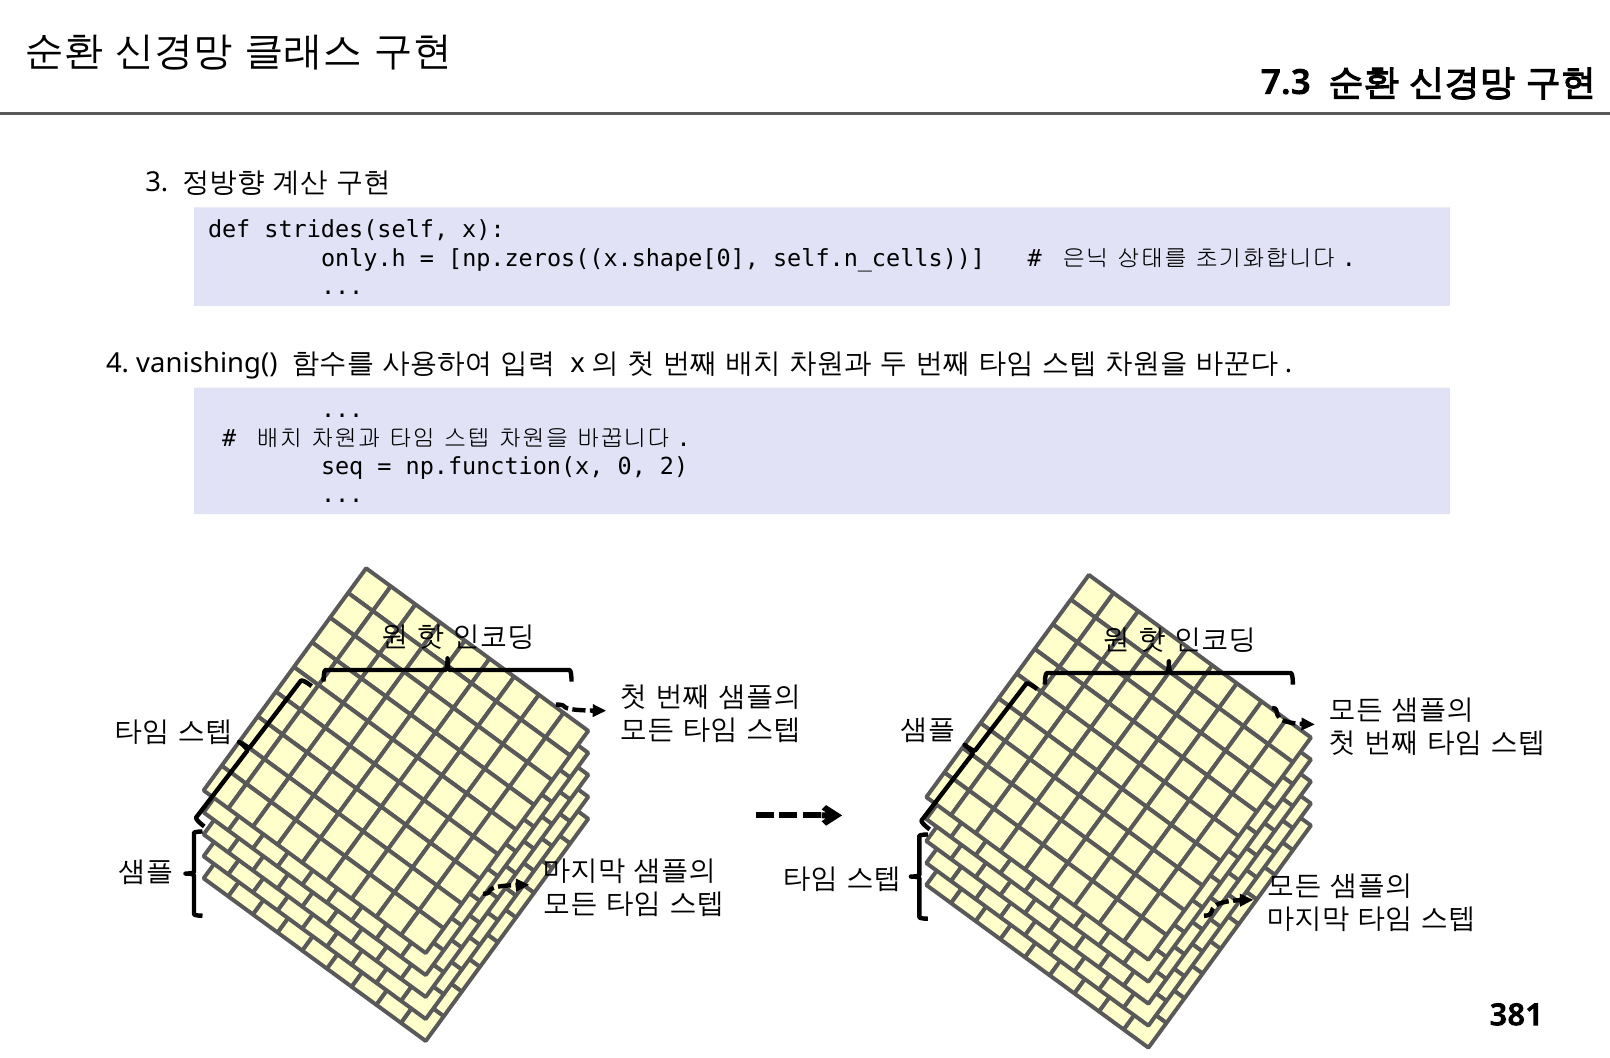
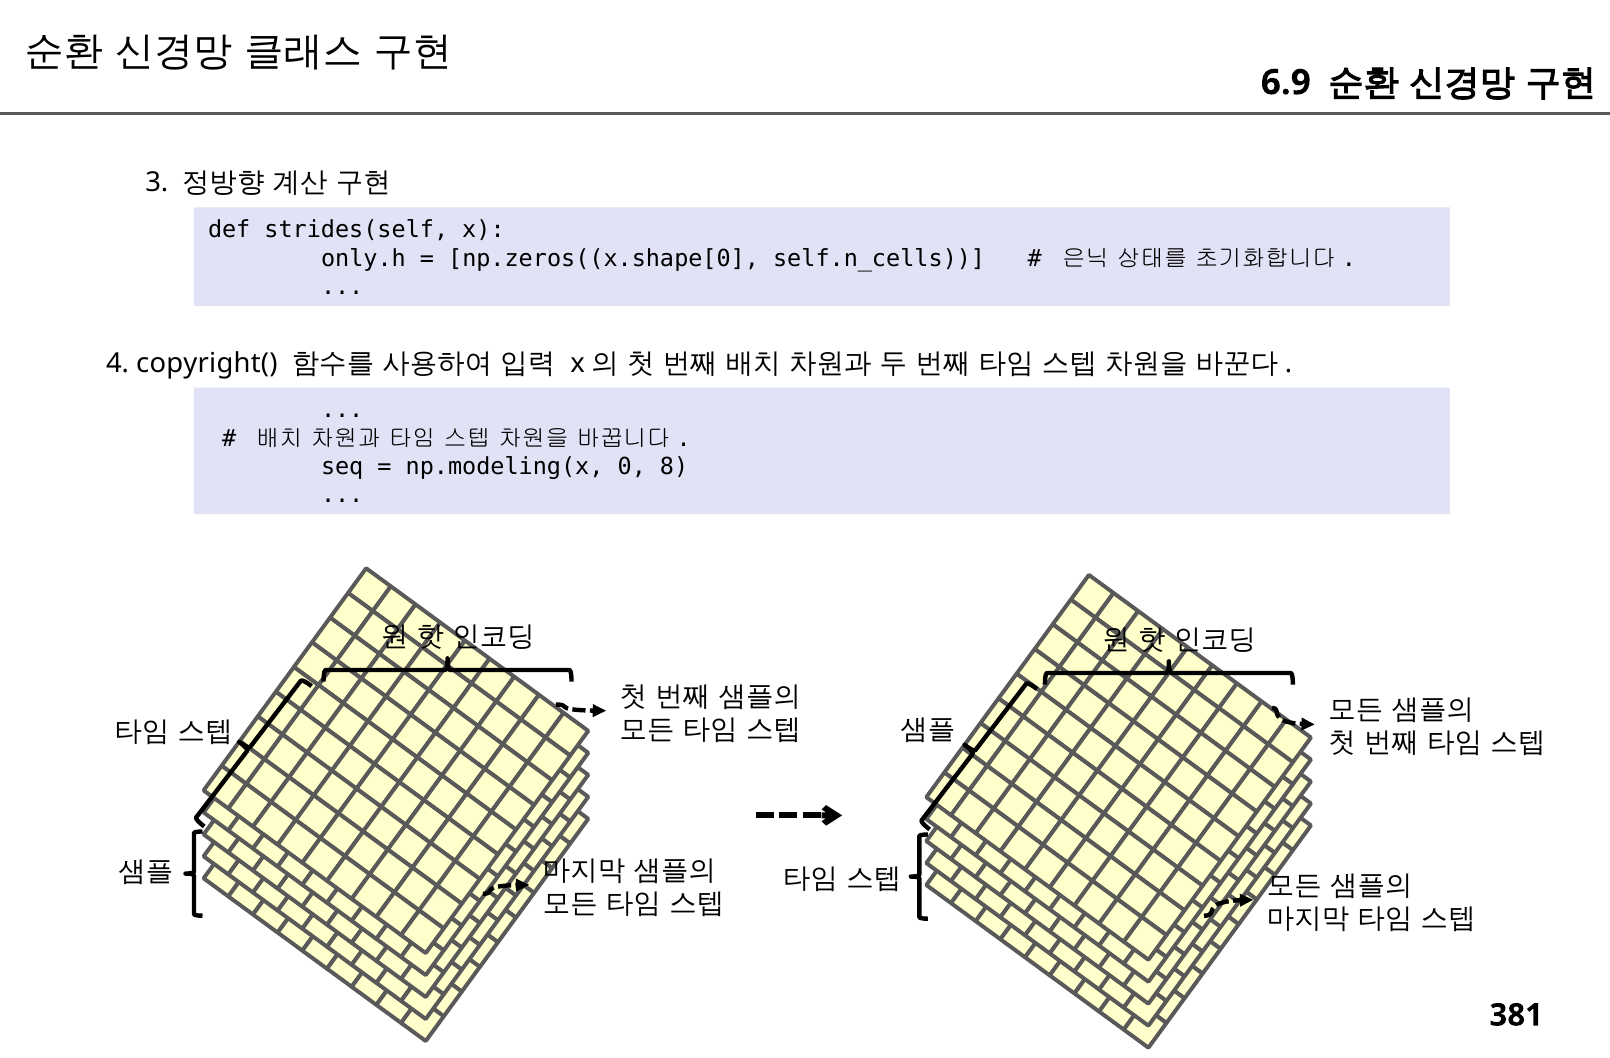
7.3: 7.3 -> 6.9
vanishing(: vanishing( -> copyright(
np.function(x: np.function(x -> np.modeling(x
2: 2 -> 8
